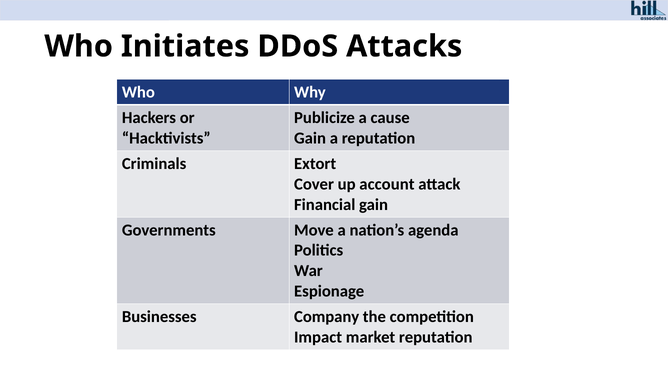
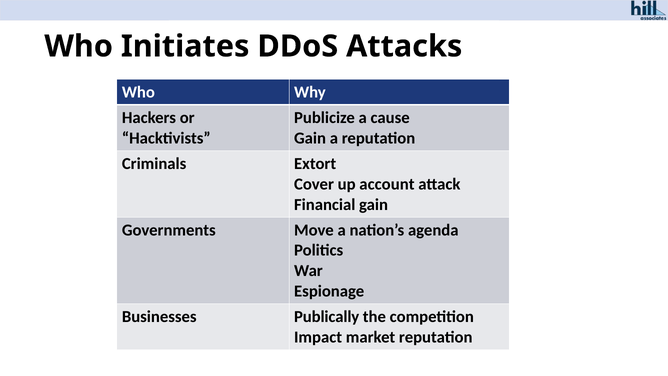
Company: Company -> Publically
